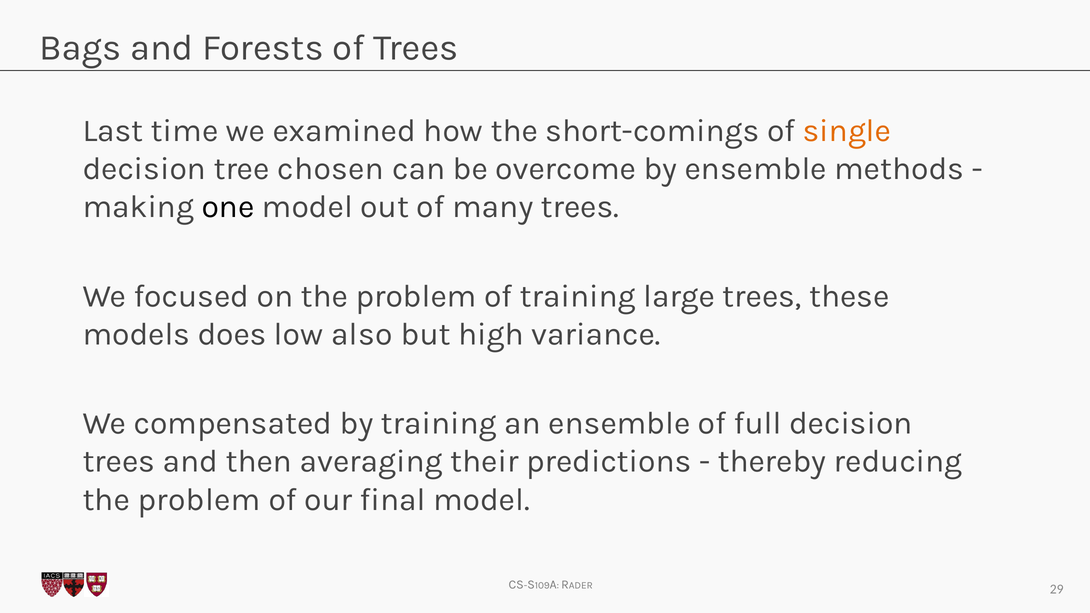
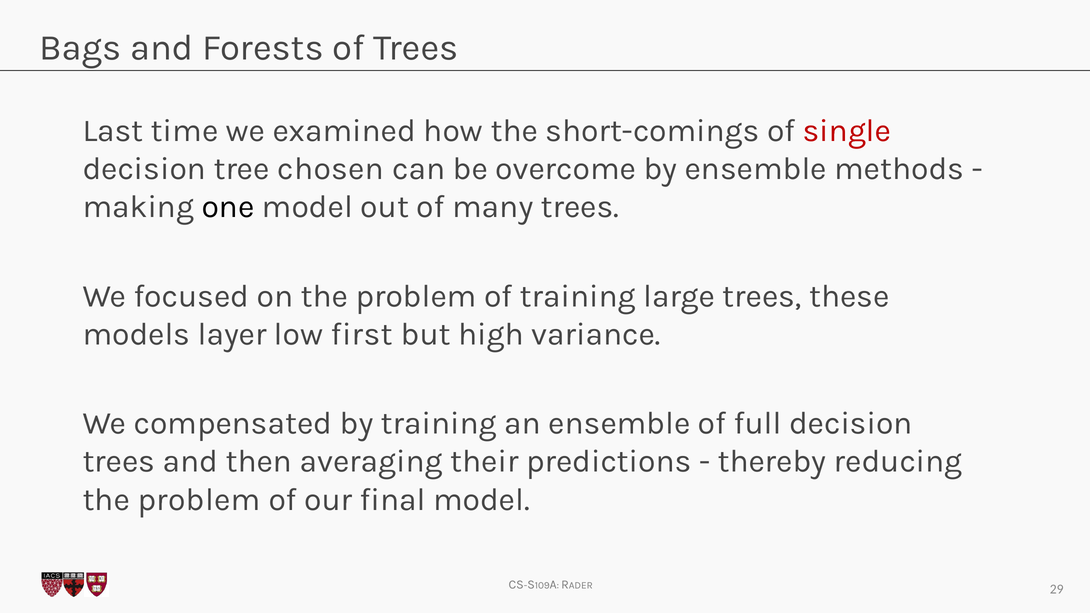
single colour: orange -> red
does: does -> layer
also: also -> first
